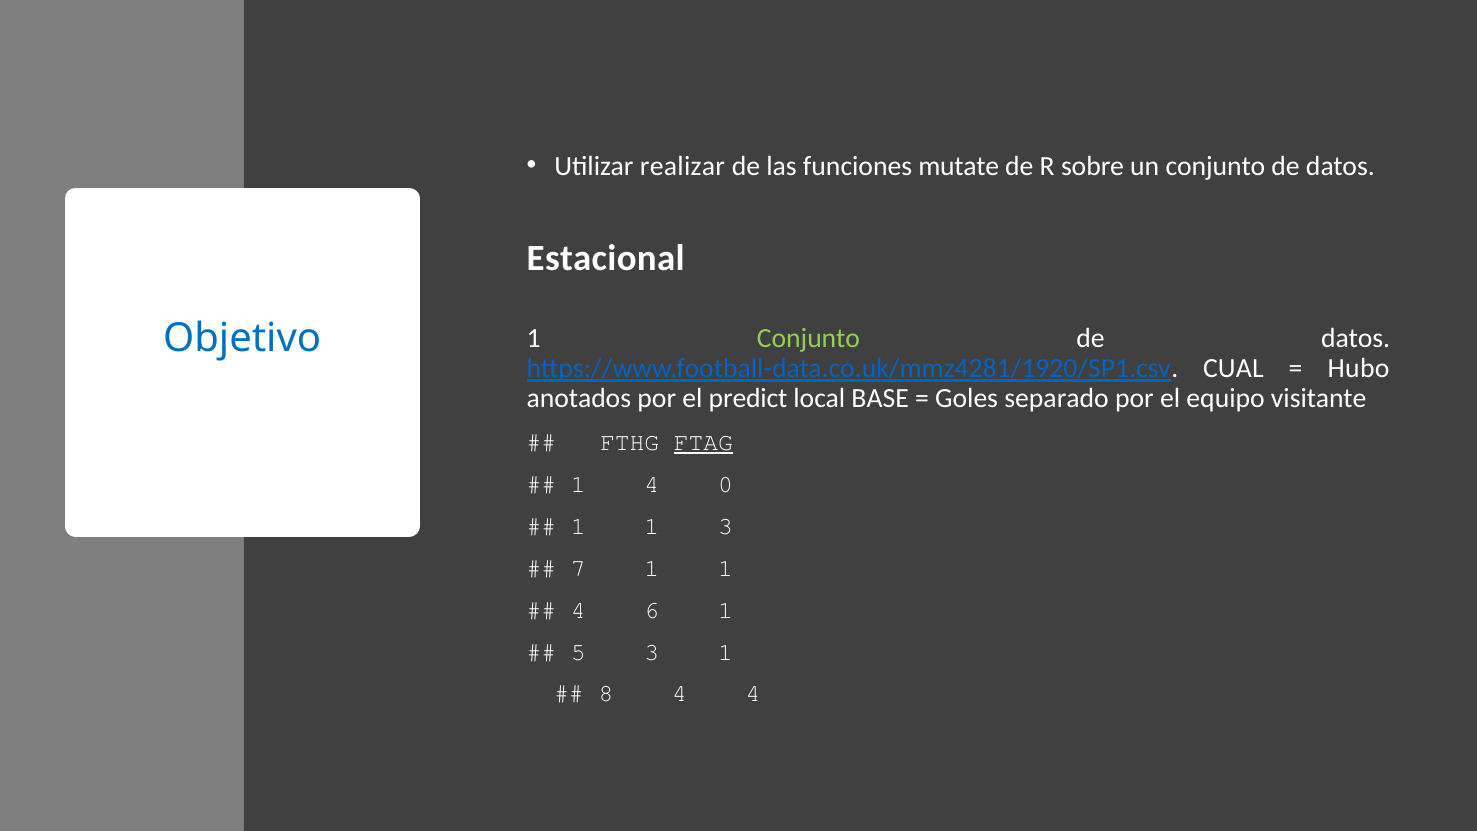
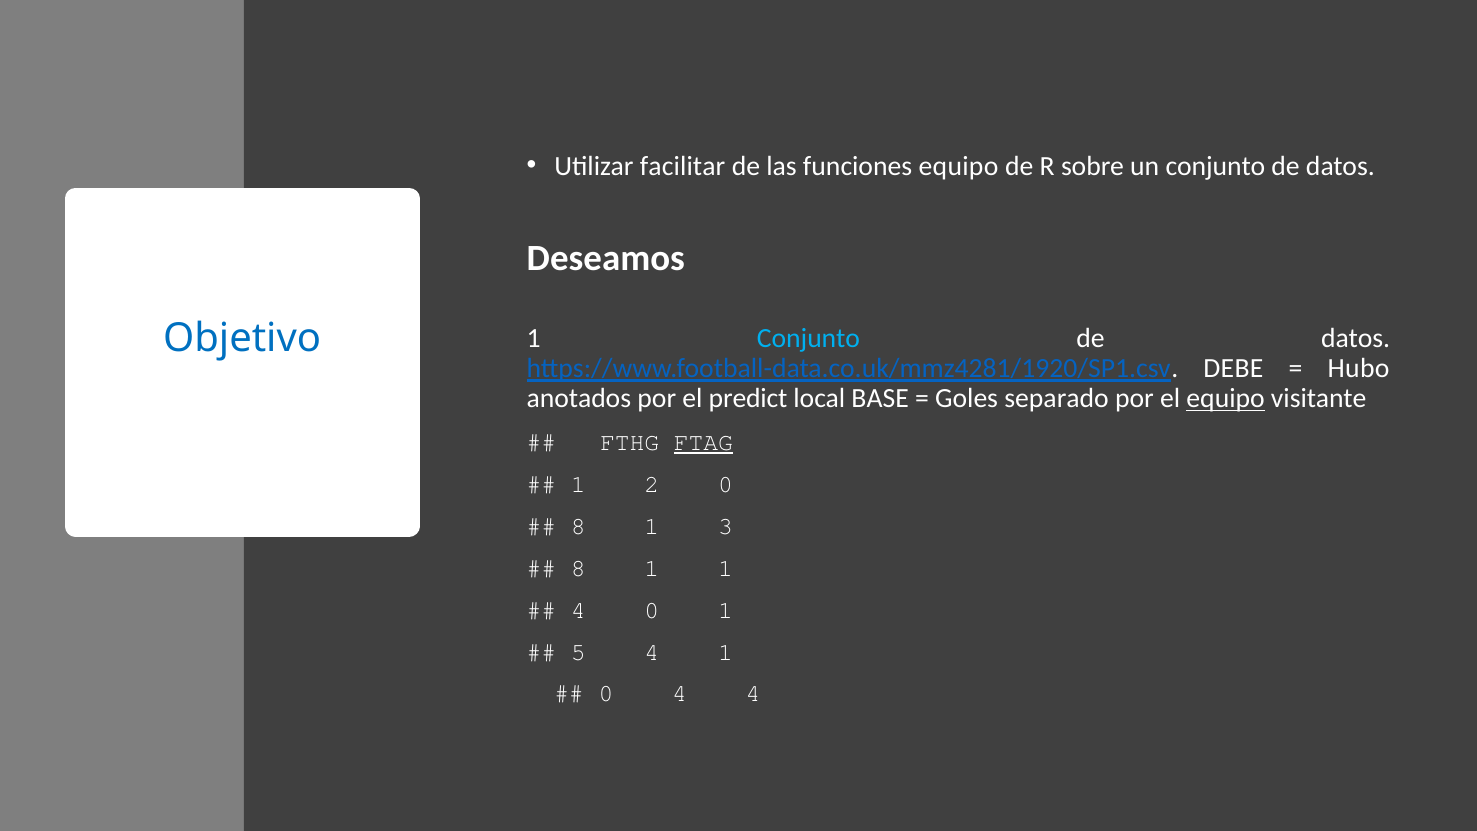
realizar: realizar -> facilitar
funciones mutate: mutate -> equipo
Estacional: Estacional -> Deseamos
Conjunto at (808, 338) colour: light green -> light blue
CUAL: CUAL -> DEBE
equipo at (1226, 399) underline: none -> present
1 4: 4 -> 2
1 at (578, 526): 1 -> 8
7 at (578, 568): 7 -> 8
4 6: 6 -> 0
5 3: 3 -> 4
8 at (606, 694): 8 -> 0
